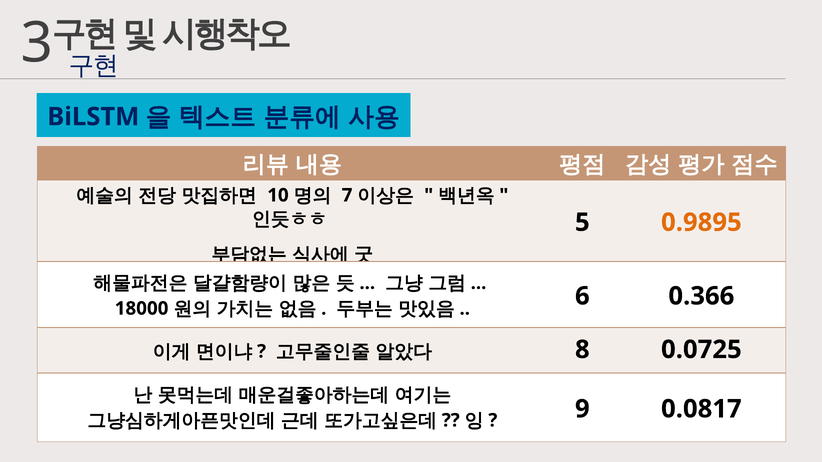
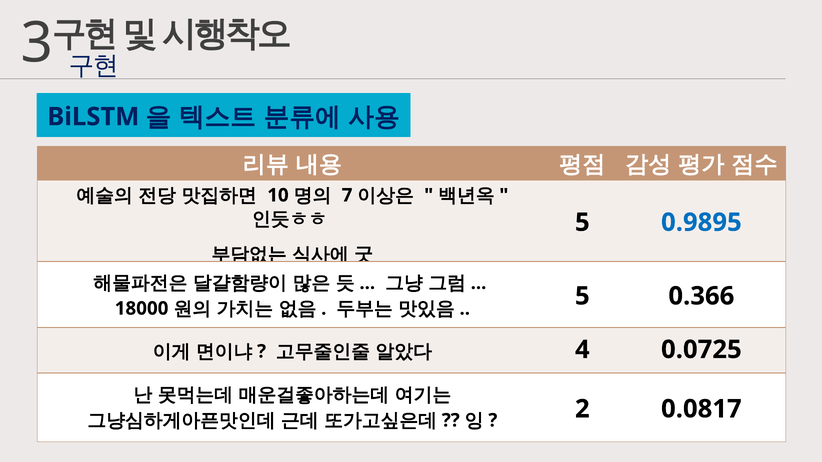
0.9895 colour: orange -> blue
6 at (582, 296): 6 -> 5
8: 8 -> 4
9: 9 -> 2
